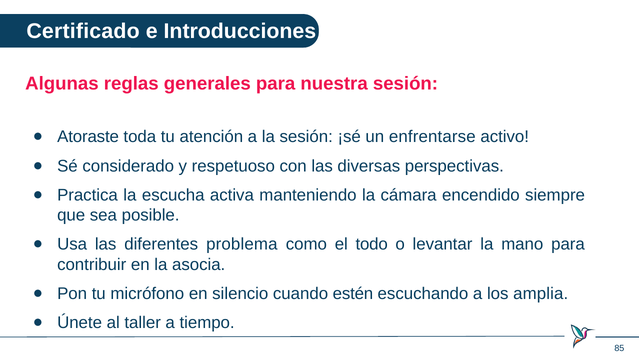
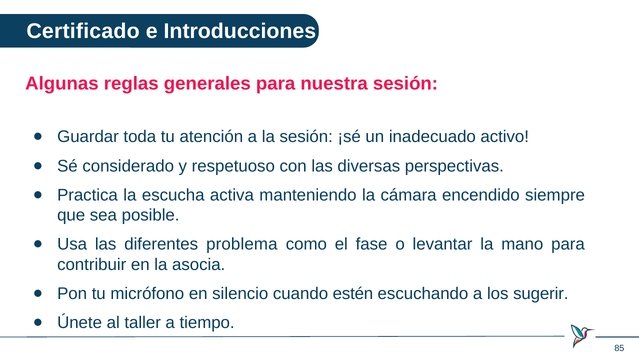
Atoraste: Atoraste -> Guardar
enfrentarse: enfrentarse -> inadecuado
todo: todo -> fase
amplia: amplia -> sugerir
